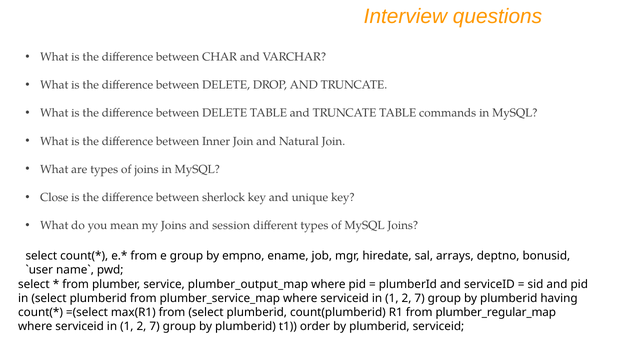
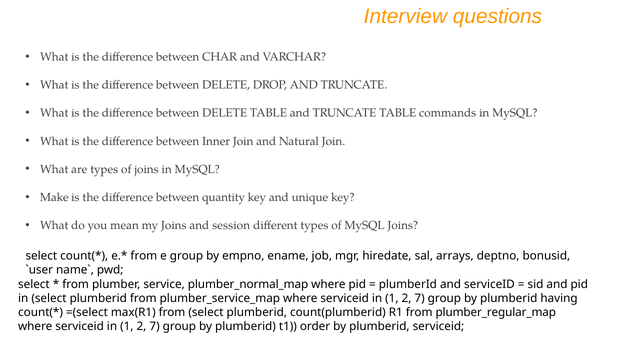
Close: Close -> Make
sherlock: sherlock -> quantity
plumber_output_map: plumber_output_map -> plumber_normal_map
